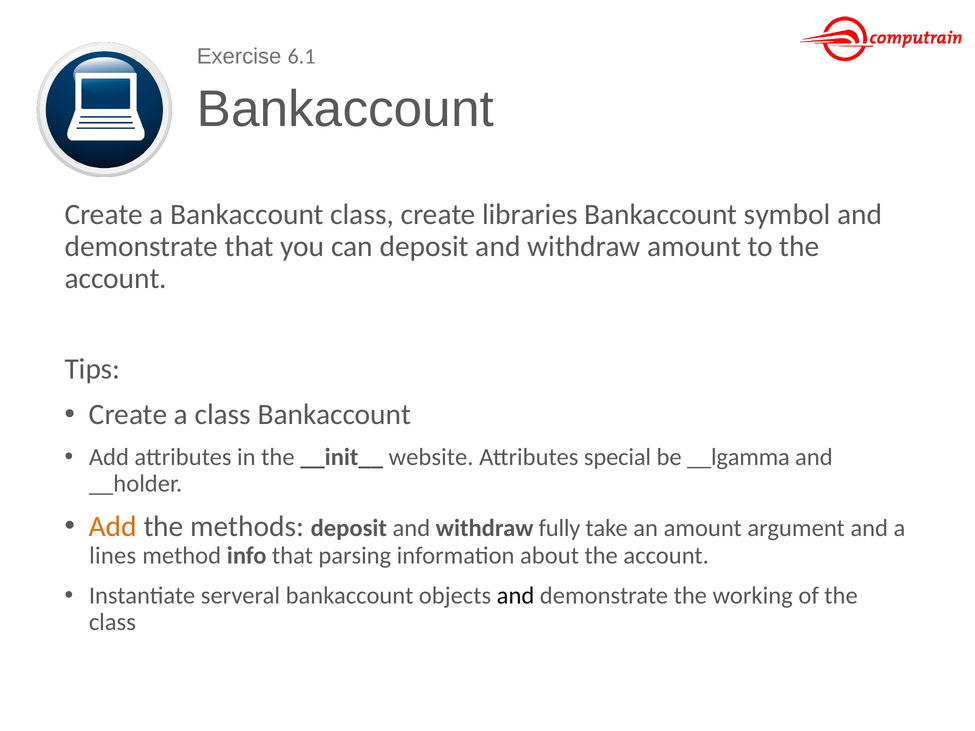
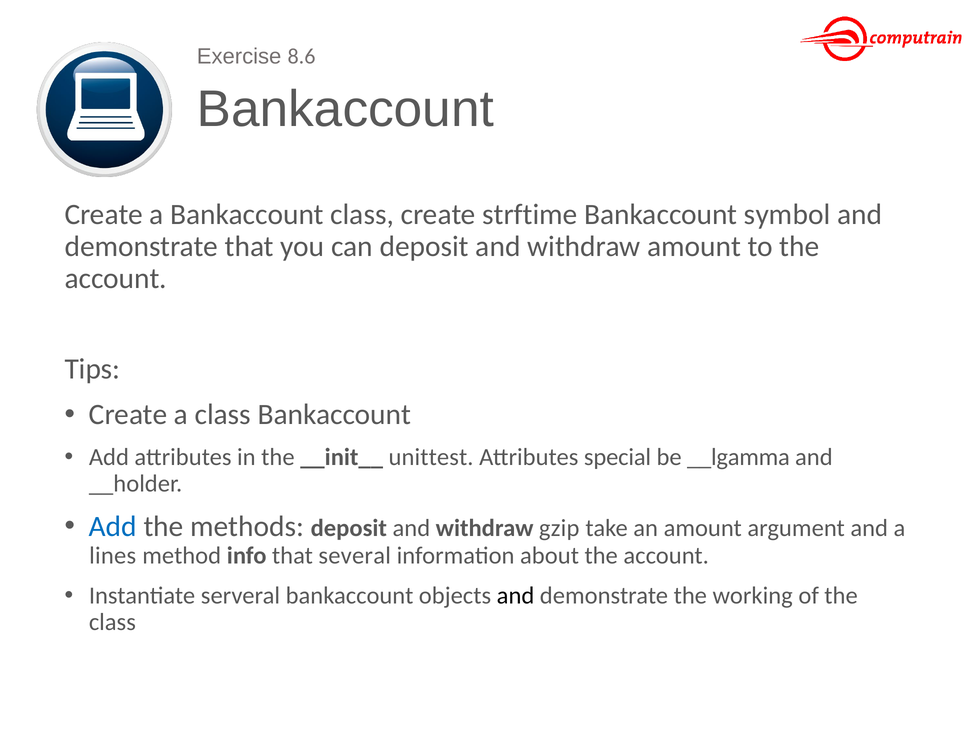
6.1: 6.1 -> 8.6
libraries: libraries -> strftime
website: website -> unittest
Add at (113, 527) colour: orange -> blue
fully: fully -> gzip
parsing: parsing -> several
